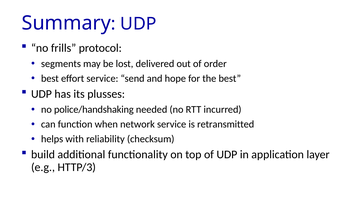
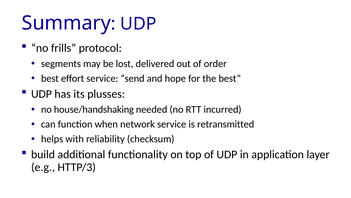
police/handshaking: police/handshaking -> house/handshaking
